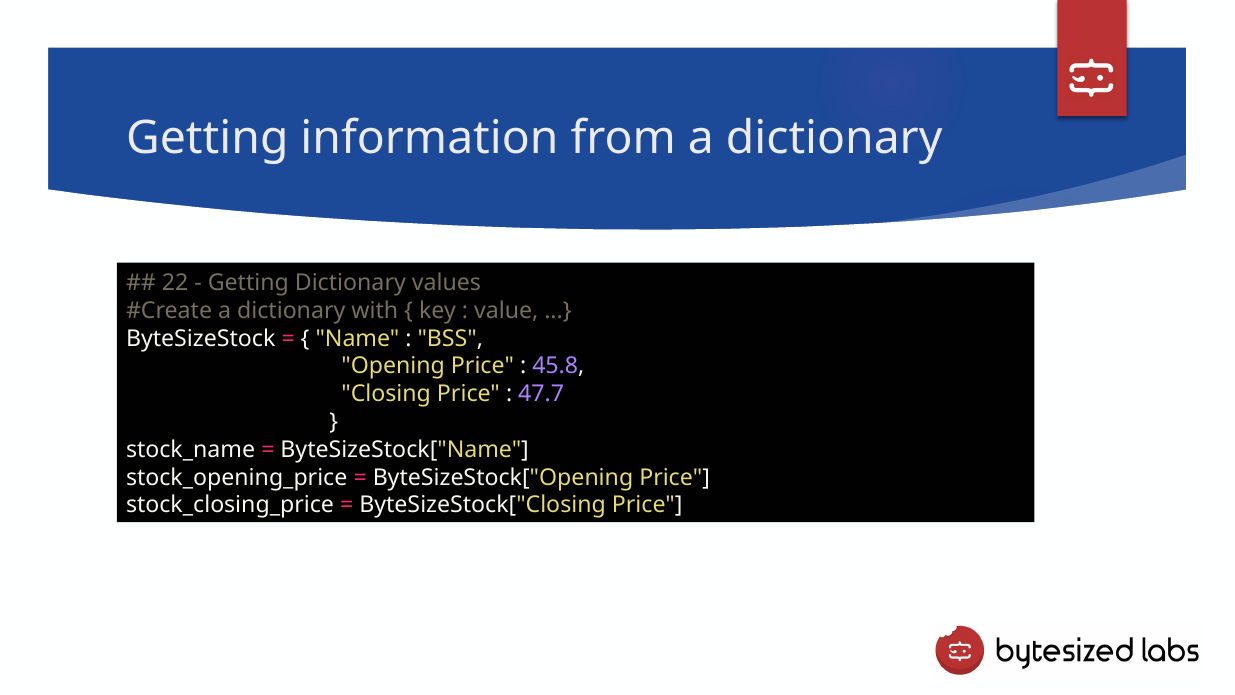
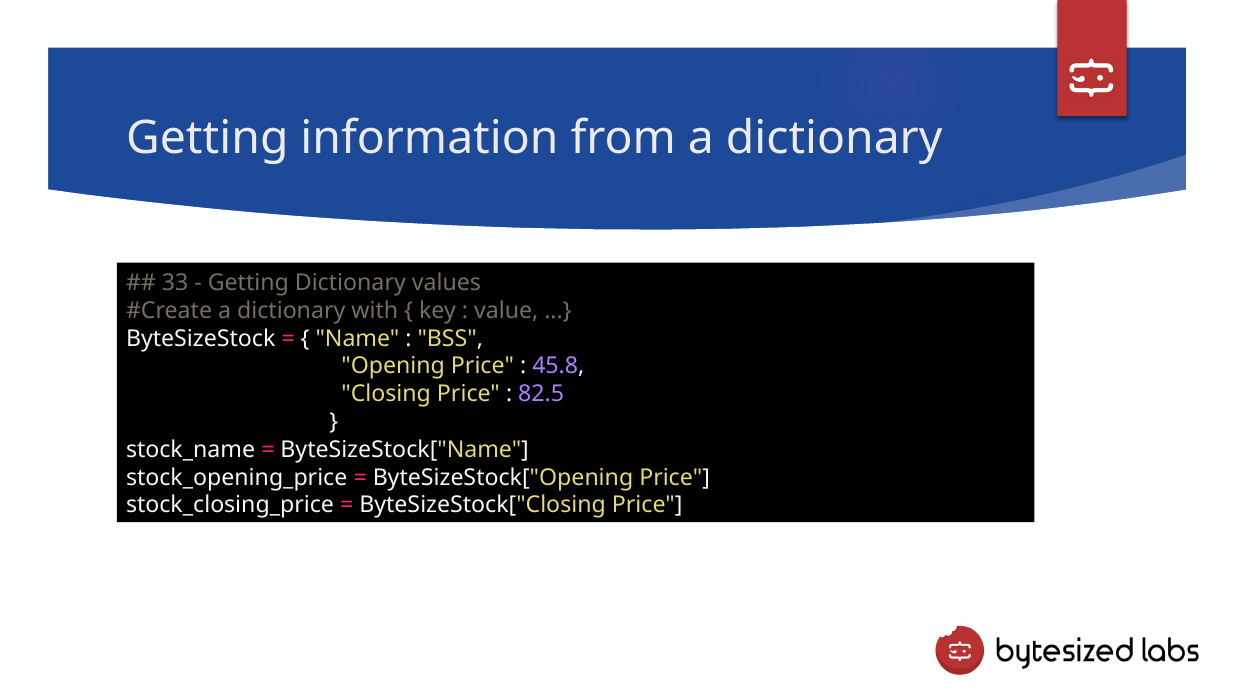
22: 22 -> 33
47.7: 47.7 -> 82.5
